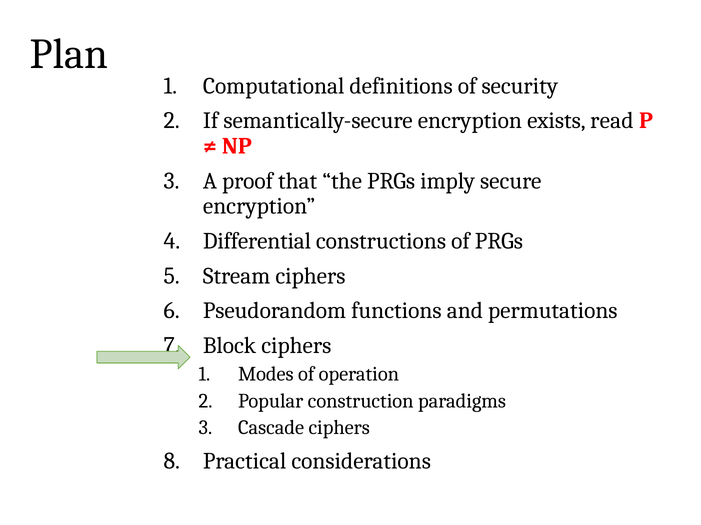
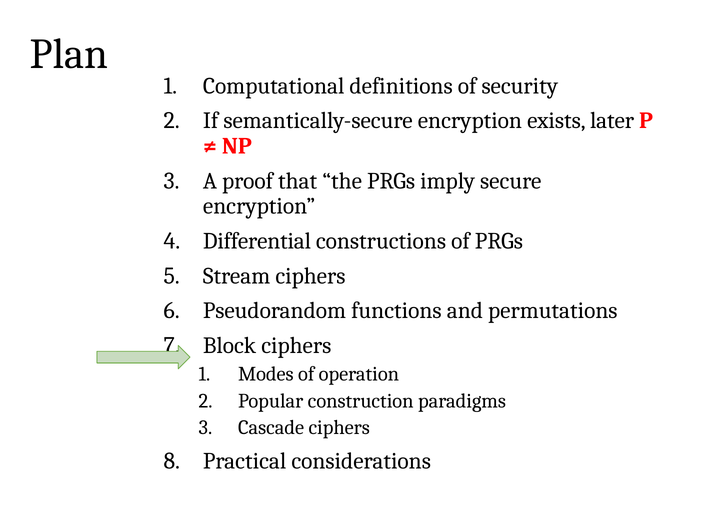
read: read -> later
